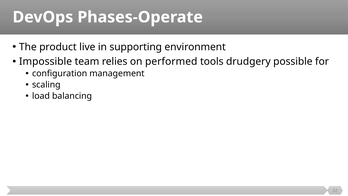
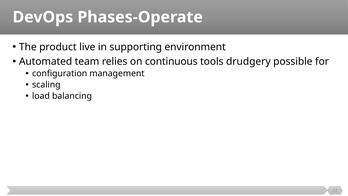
Impossible: Impossible -> Automated
performed: performed -> continuous
